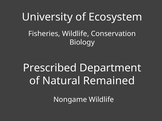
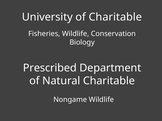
of Ecosystem: Ecosystem -> Charitable
Natural Remained: Remained -> Charitable
